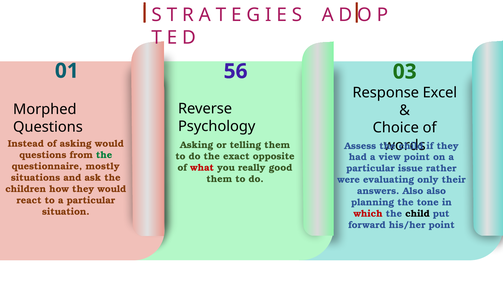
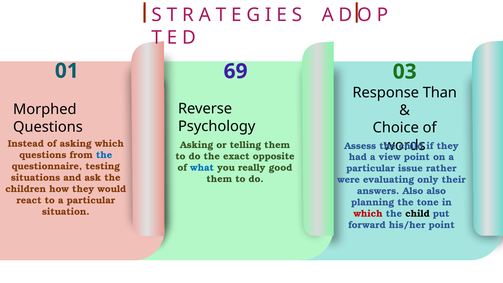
56: 56 -> 69
Excel: Excel -> Than
asking would: would -> which
the at (104, 155) colour: green -> blue
mostly: mostly -> testing
what colour: red -> blue
